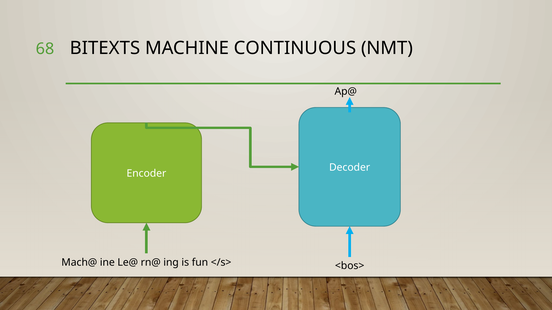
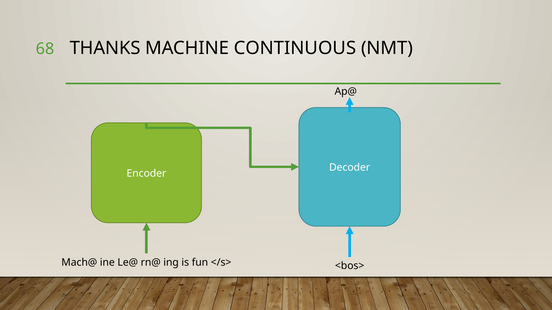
BITEXTS: BITEXTS -> THANKS
